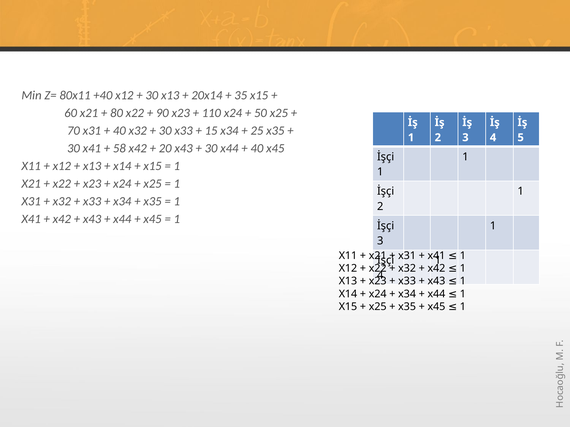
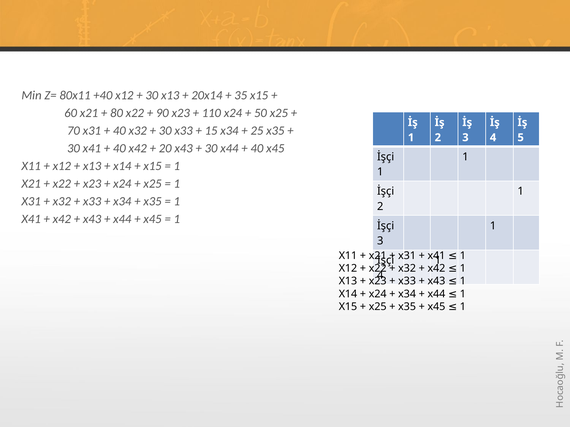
58 at (119, 149): 58 -> 40
